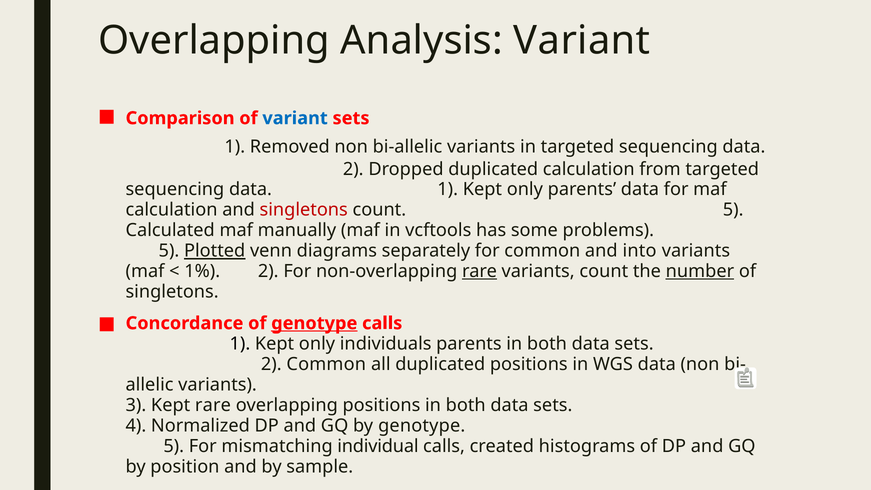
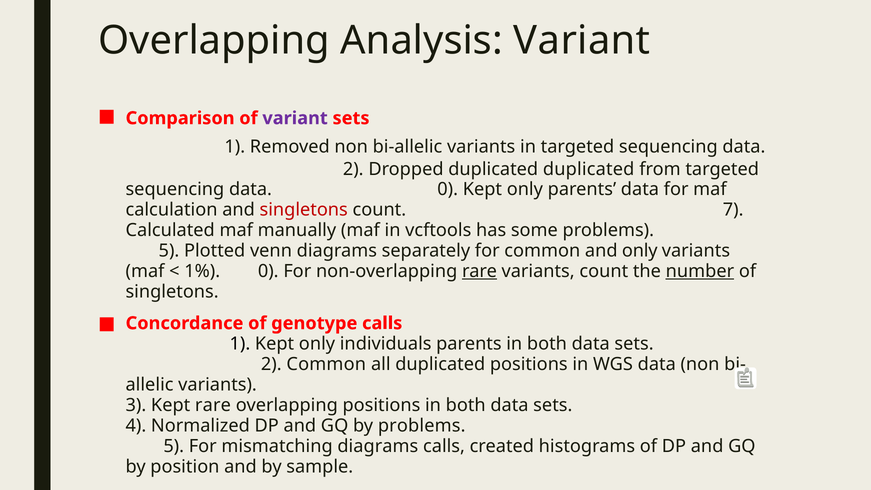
variant at (295, 118) colour: blue -> purple
duplicated calculation: calculation -> duplicated
data 1: 1 -> 0
count 5: 5 -> 7
Plotted underline: present -> none
and into: into -> only
1% 2: 2 -> 0
genotype at (314, 323) underline: present -> none
by genotype: genotype -> problems
mismatching individual: individual -> diagrams
